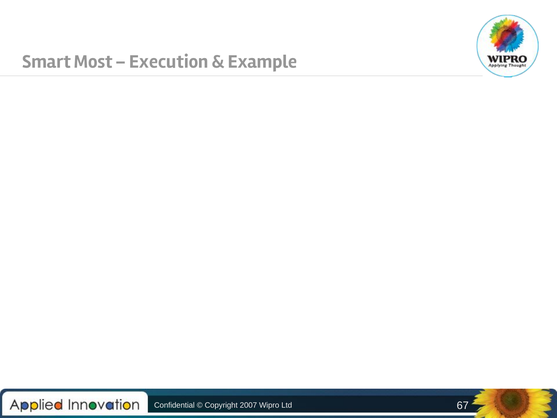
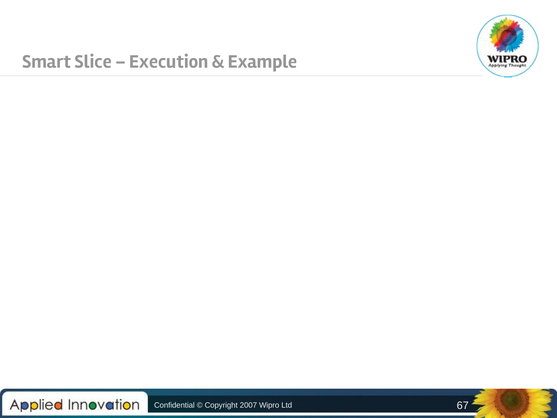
Most: Most -> Slice
